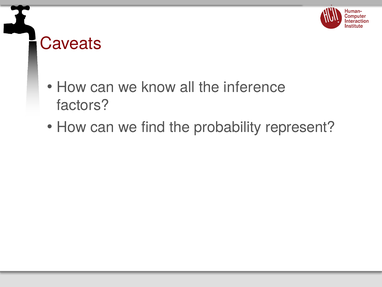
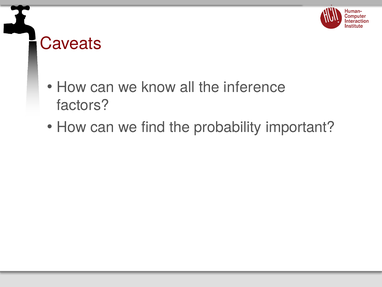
represent: represent -> important
